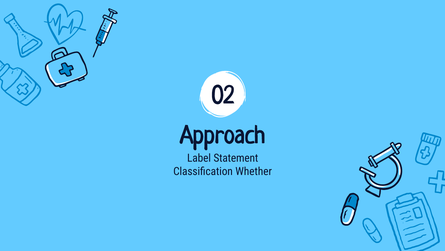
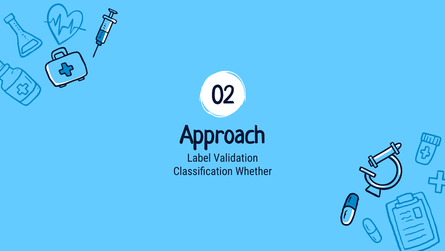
Statement: Statement -> Validation
